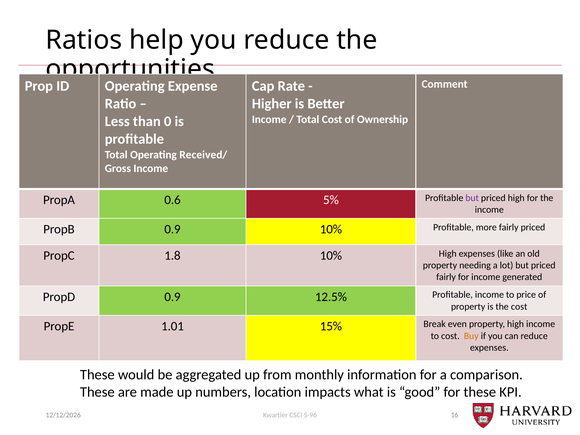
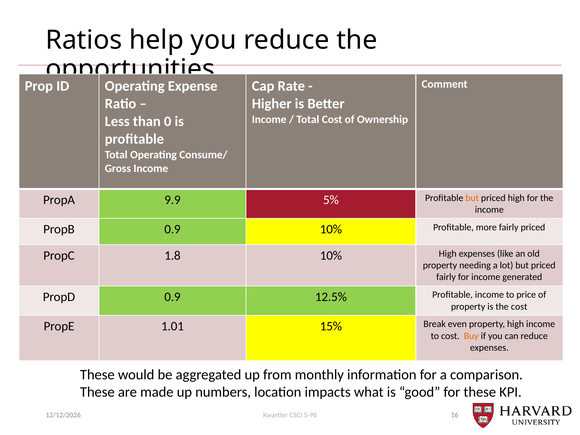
Received/: Received/ -> Consume/
0.6: 0.6 -> 9.9
but at (472, 198) colour: purple -> orange
